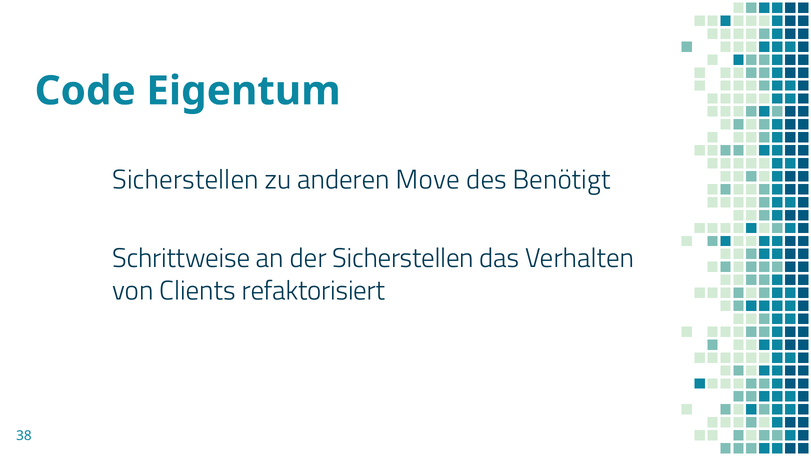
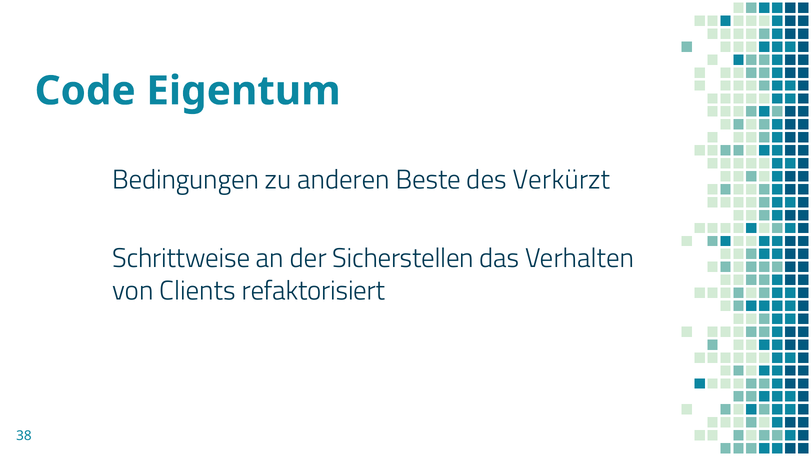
Sicherstellen at (186, 180): Sicherstellen -> Bedingungen
Move: Move -> Beste
Benötigt: Benötigt -> Verkürzt
